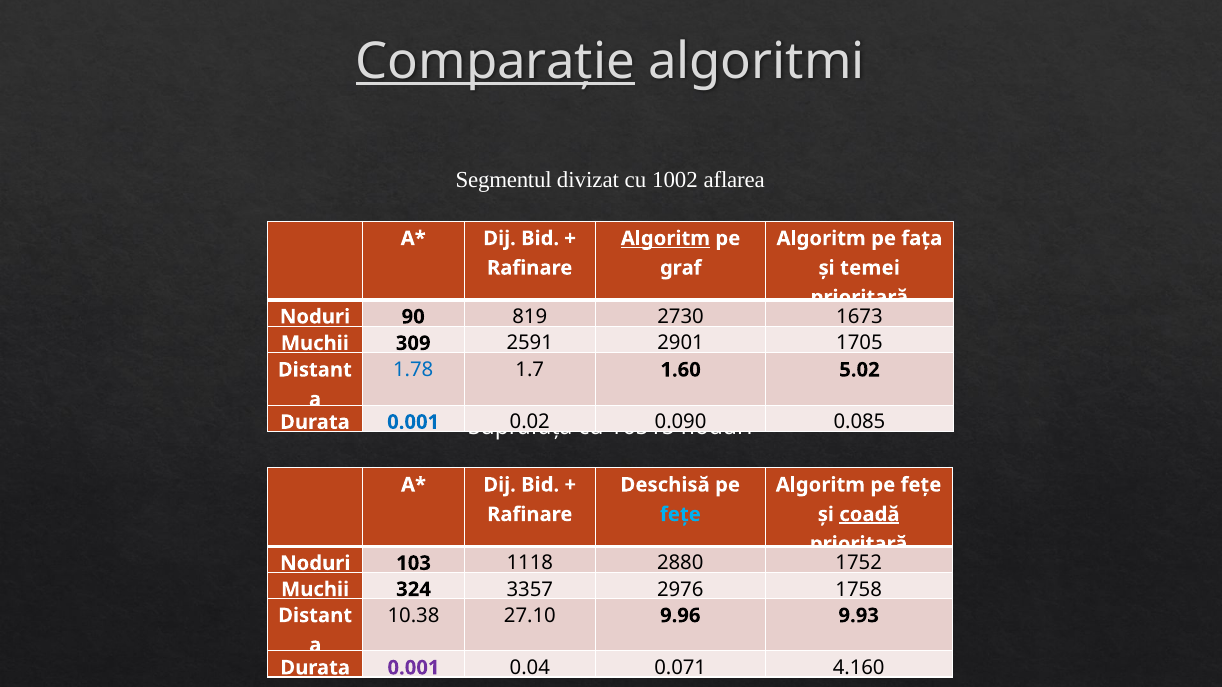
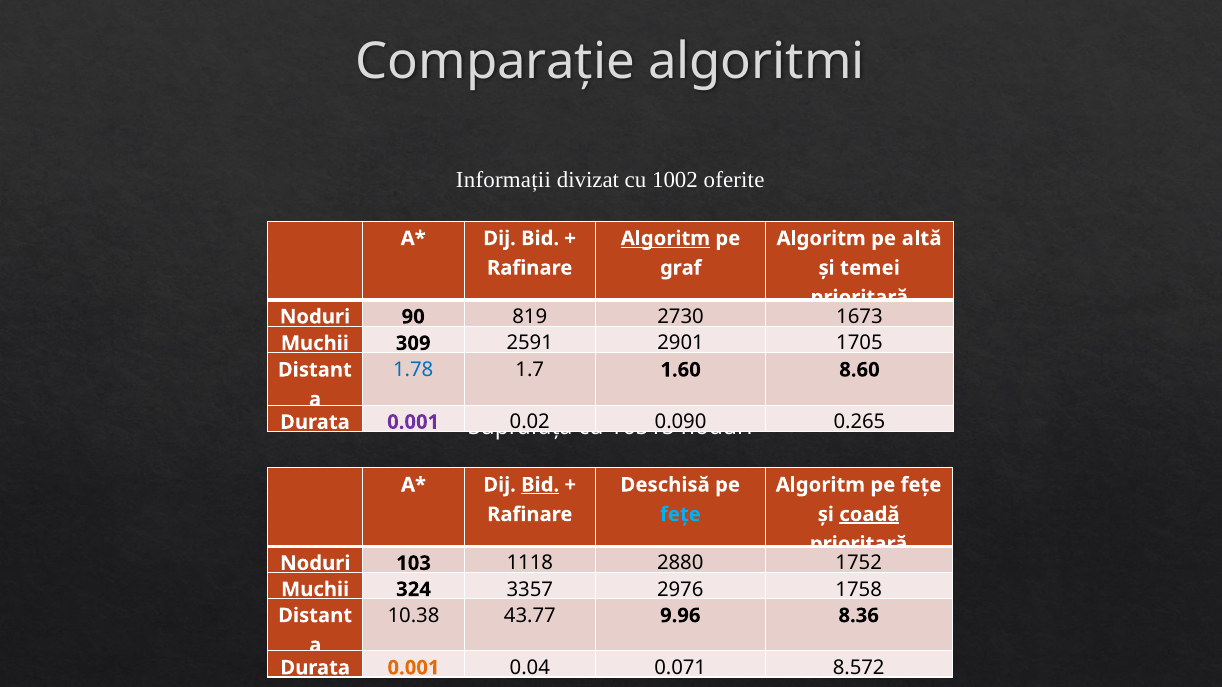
Comparație underline: present -> none
Segmentul: Segmentul -> Informații
aflarea: aflarea -> oferite
fața: fața -> altă
5.02: 5.02 -> 8.60
0.001 at (413, 422) colour: blue -> purple
0.085: 0.085 -> 0.265
Bid at (540, 485) underline: none -> present
27.10: 27.10 -> 43.77
9.93: 9.93 -> 8.36
0.001 at (414, 668) colour: purple -> orange
4.160: 4.160 -> 8.572
